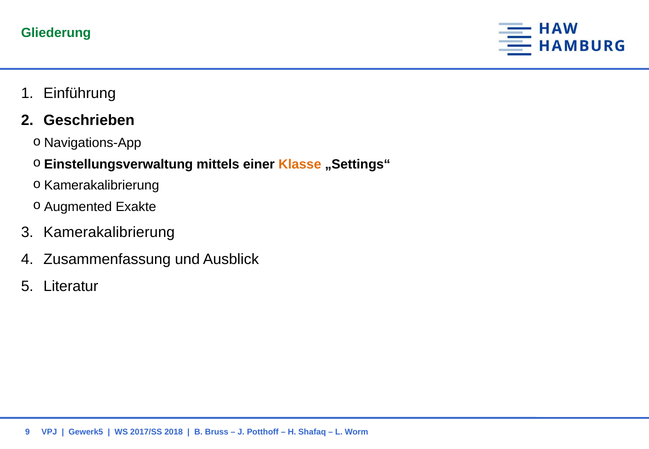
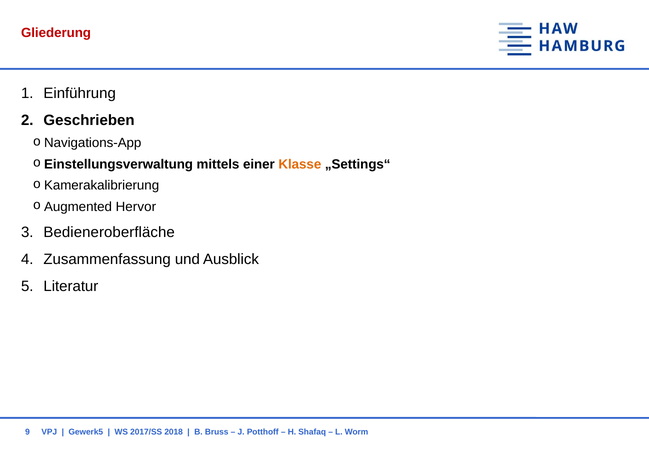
Gliederung colour: green -> red
Exakte: Exakte -> Hervor
Kamerakalibrierung: Kamerakalibrierung -> Bedieneroberfläche
